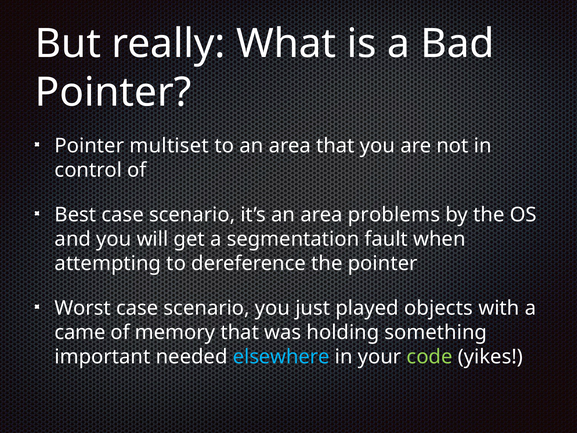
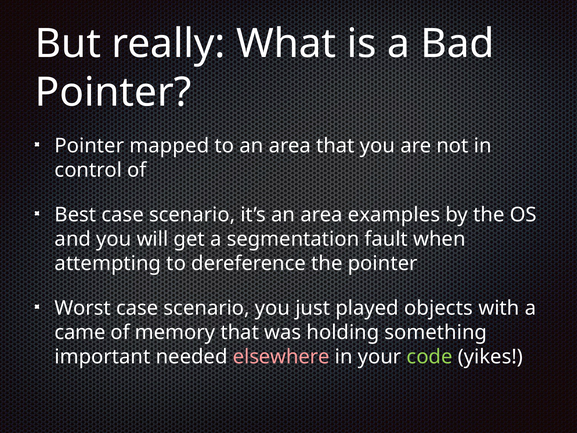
multiset: multiset -> mapped
problems: problems -> examples
elsewhere colour: light blue -> pink
